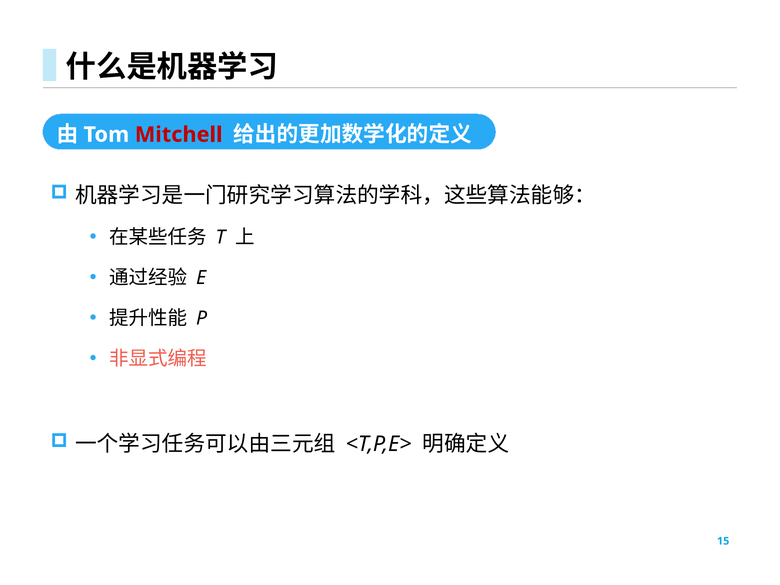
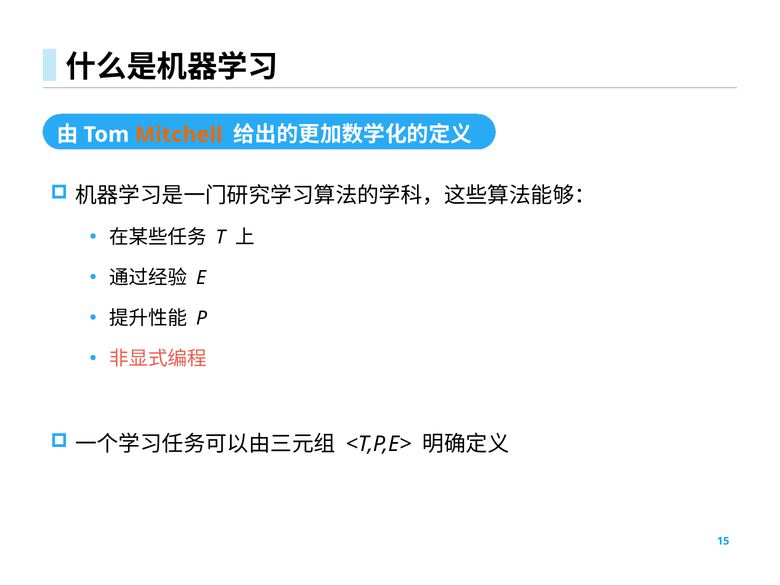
Mitchell colour: red -> orange
